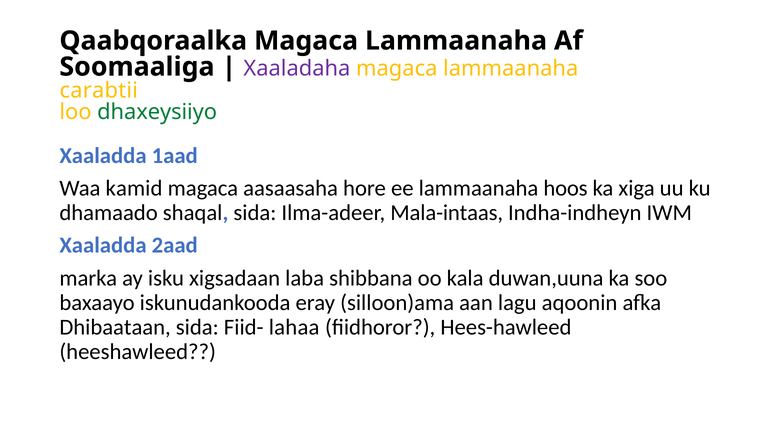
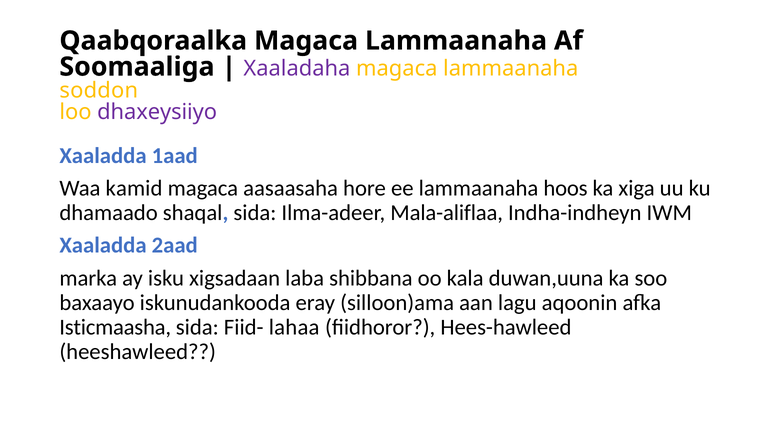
carabtii: carabtii -> soddon
dhaxeysiiyo colour: green -> purple
Mala-intaas: Mala-intaas -> Mala-aliflaa
Dhibaataan: Dhibaataan -> Isticmaasha
